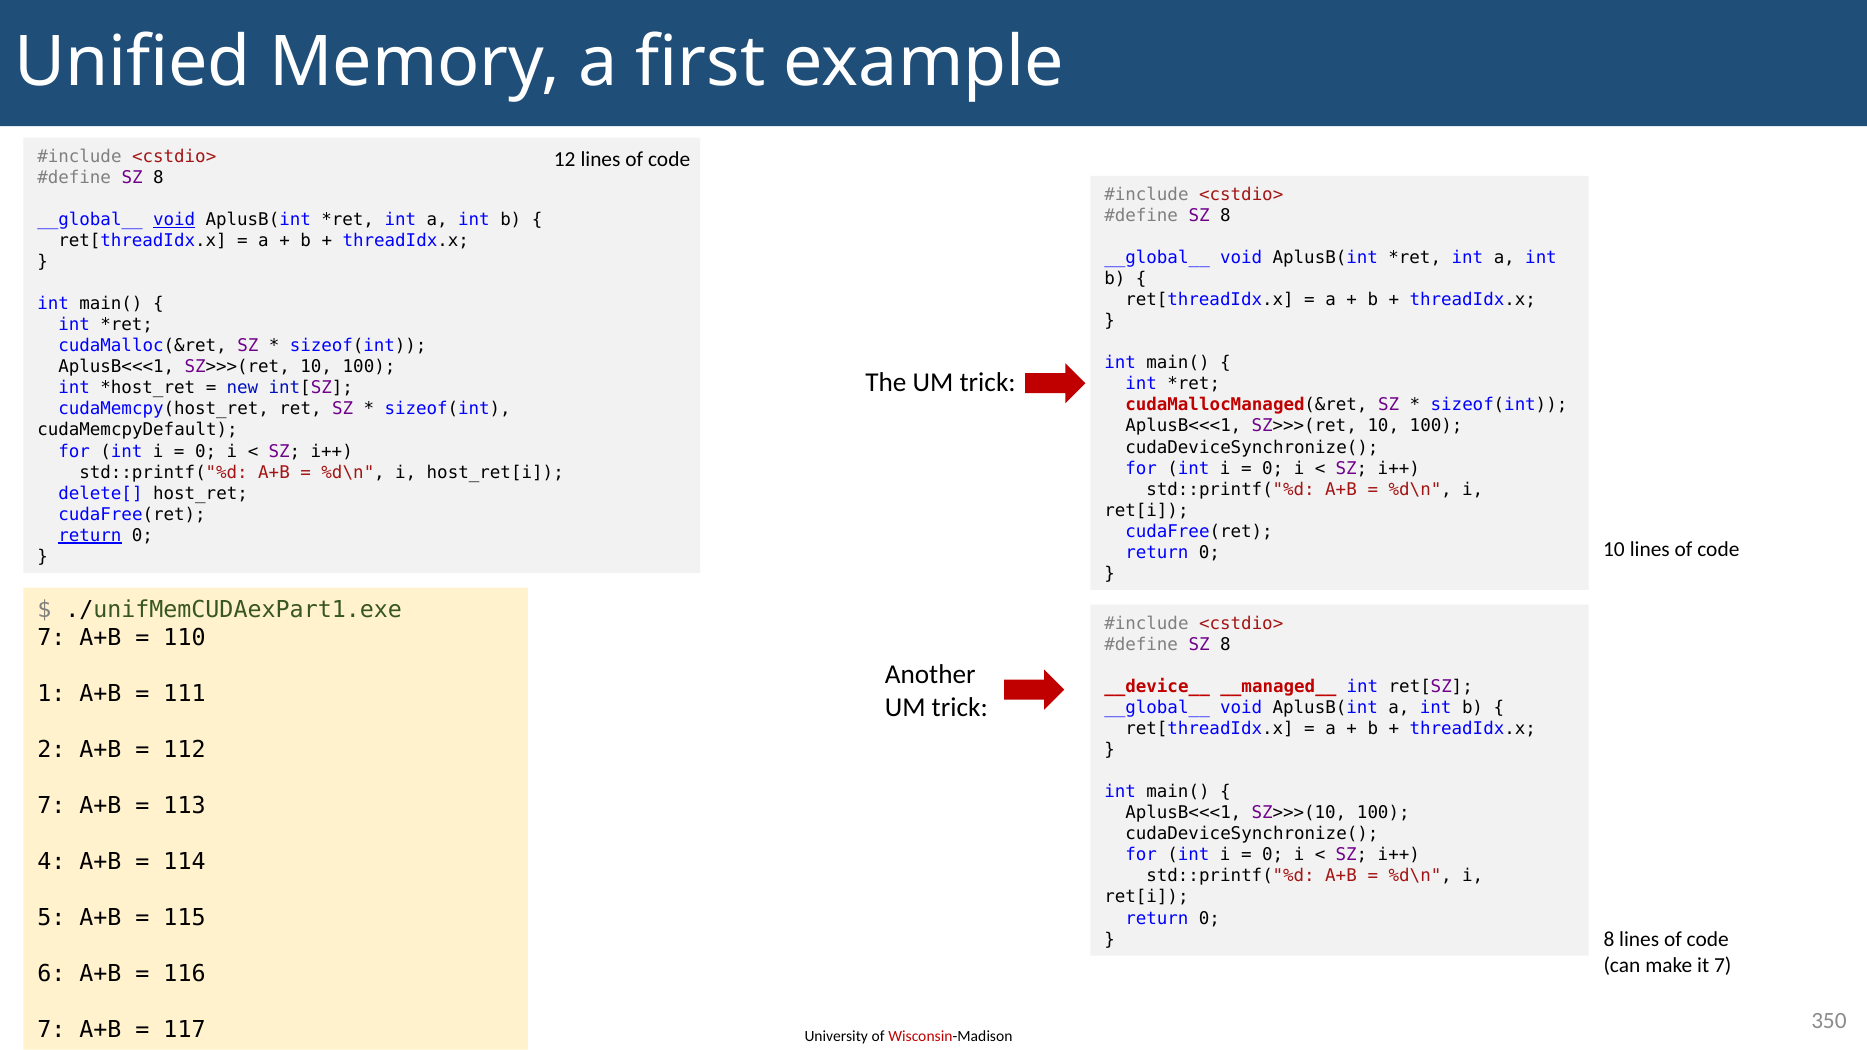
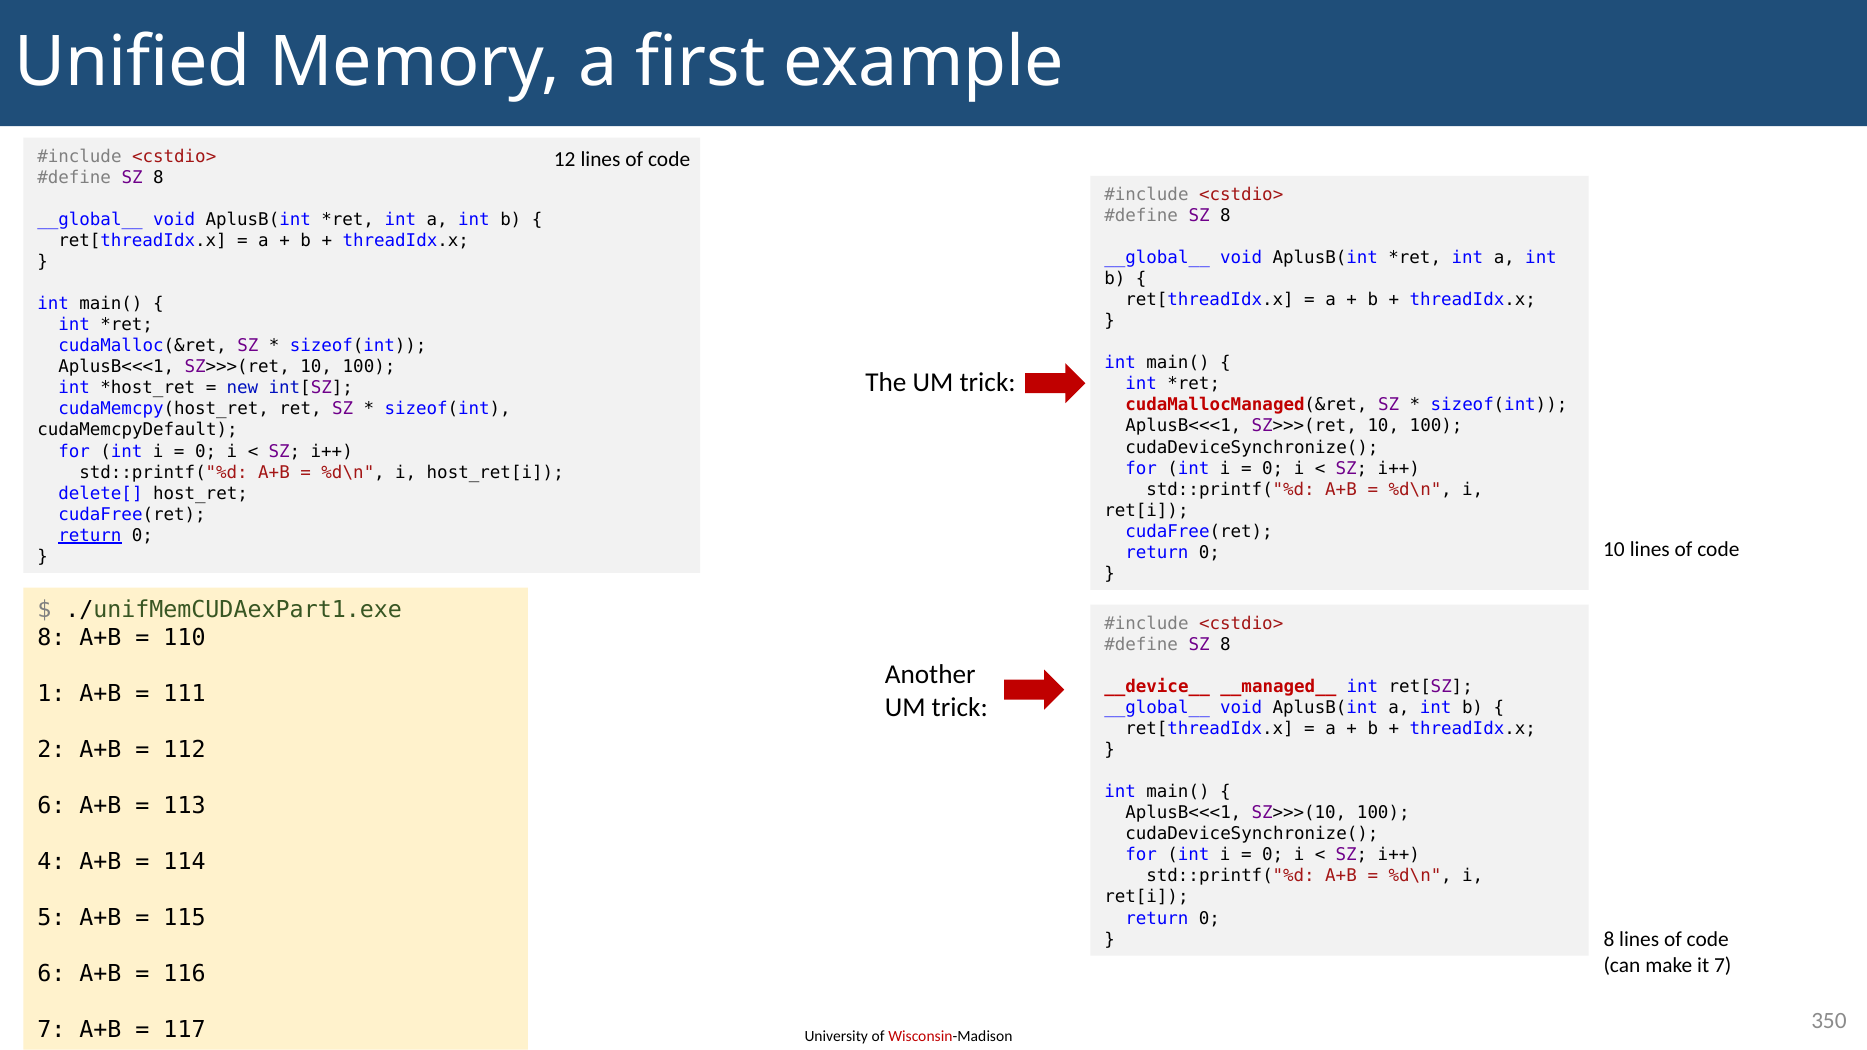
void at (174, 220) underline: present -> none
7 at (51, 638): 7 -> 8
7 at (51, 806): 7 -> 6
